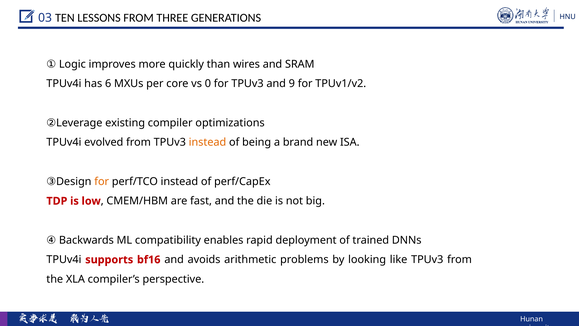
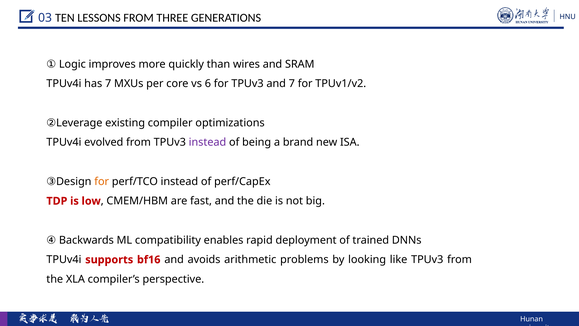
has 6: 6 -> 7
0: 0 -> 6
and 9: 9 -> 7
instead at (207, 142) colour: orange -> purple
